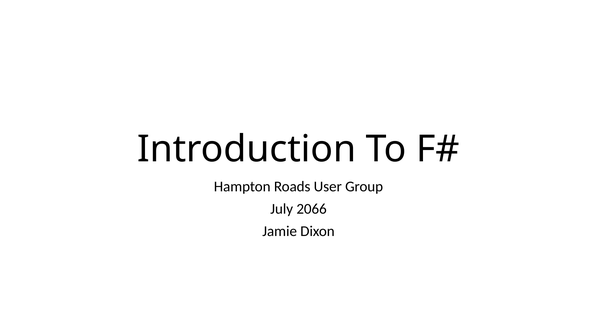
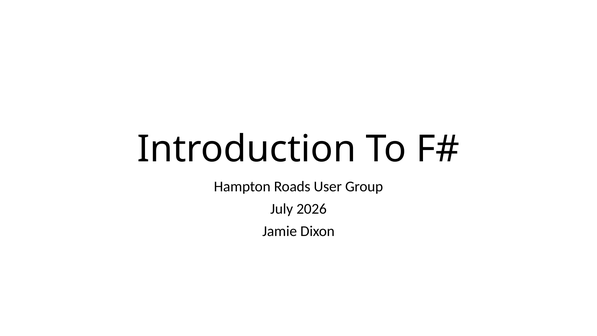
2066: 2066 -> 2026
